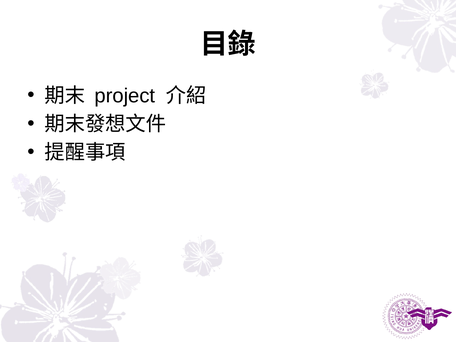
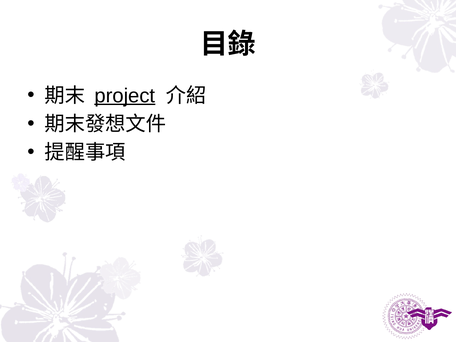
project underline: none -> present
